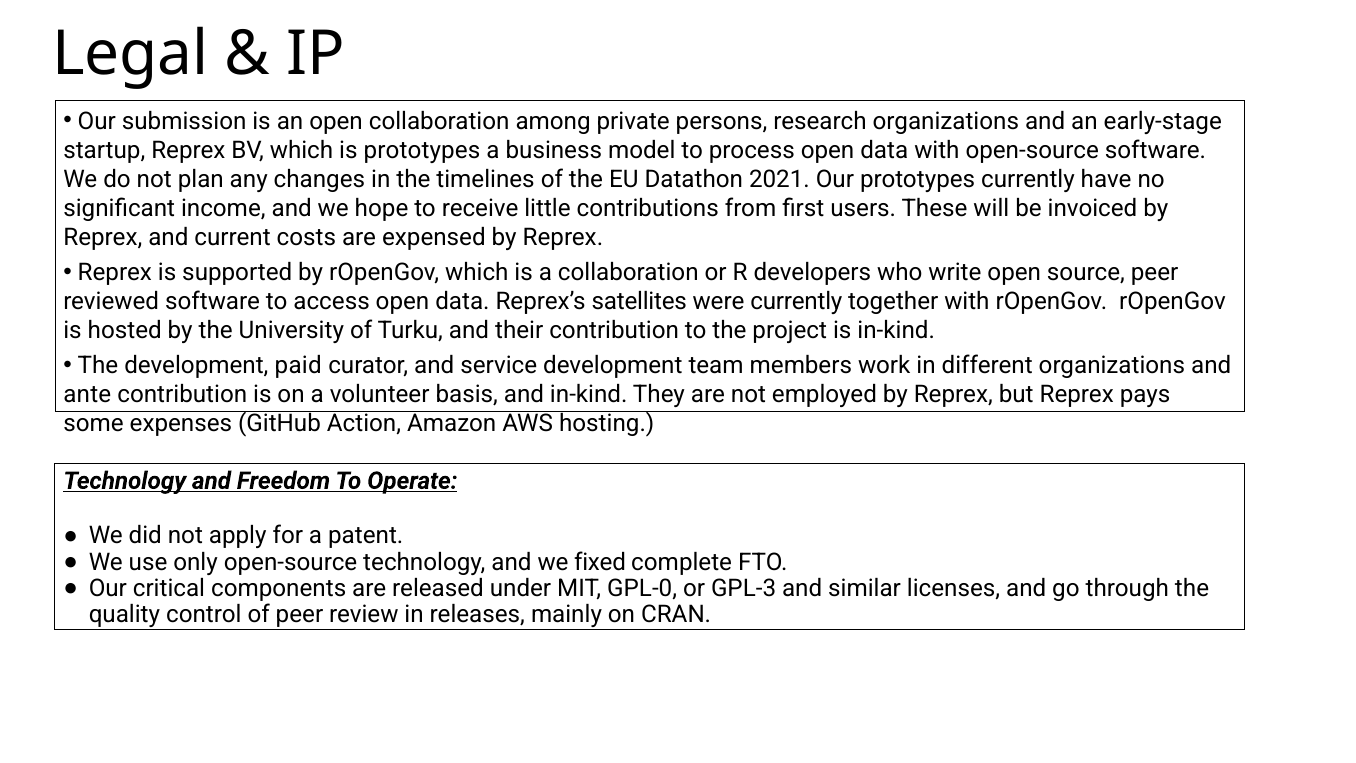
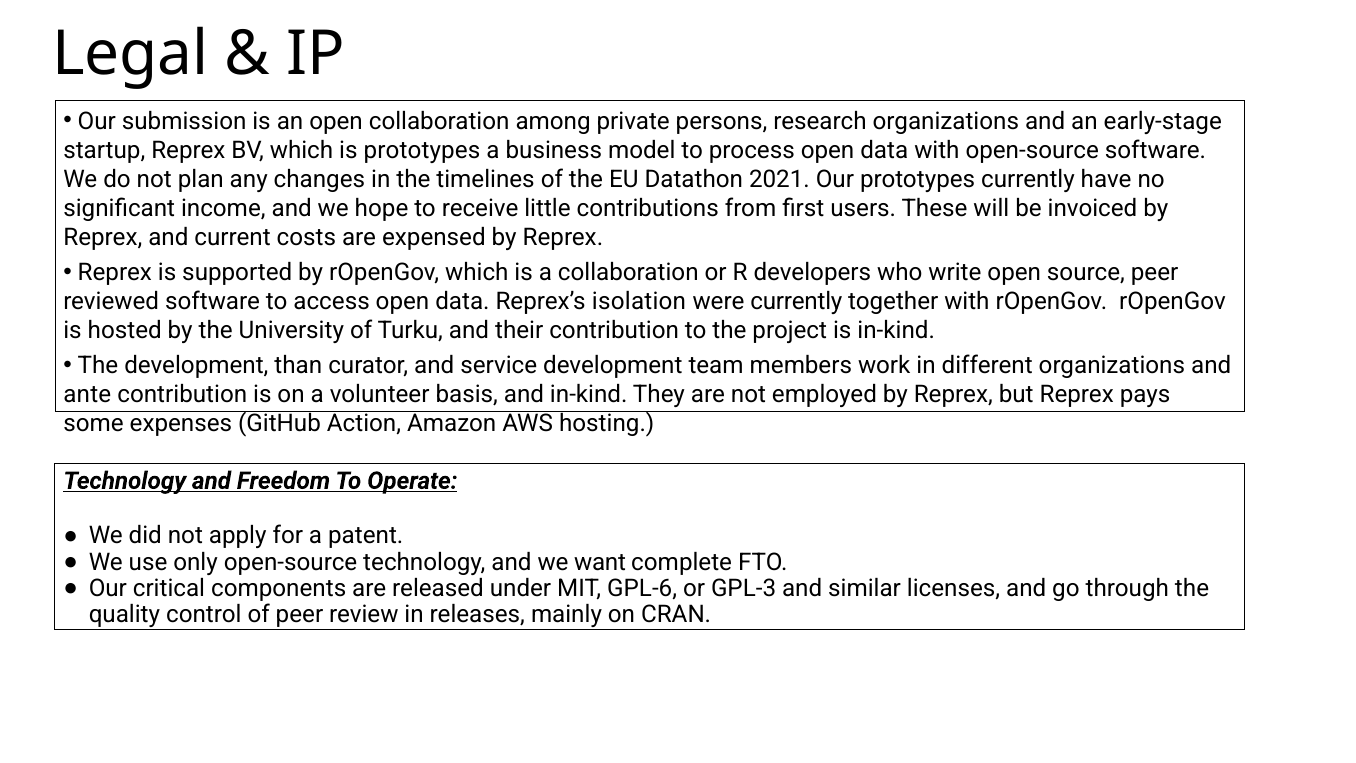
satellites: satellites -> isolation
paid: paid -> than
fixed: fixed -> want
GPL-0: GPL-0 -> GPL-6
